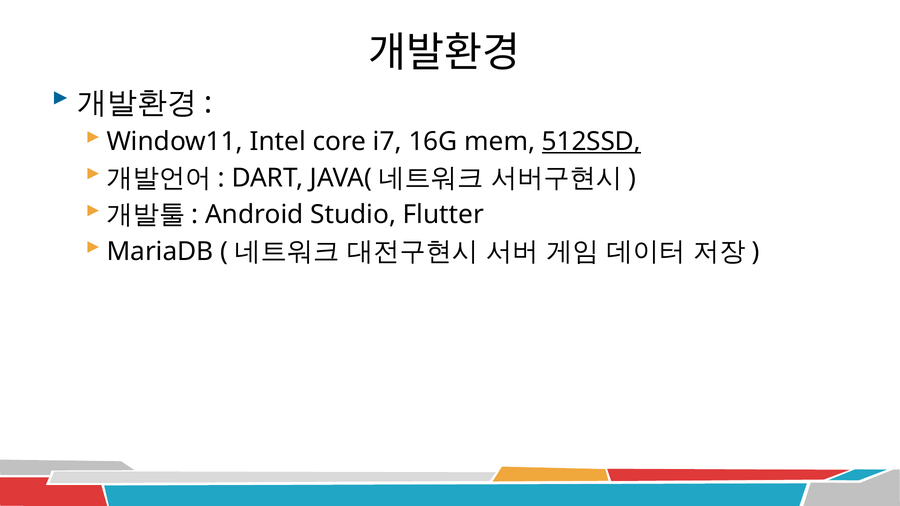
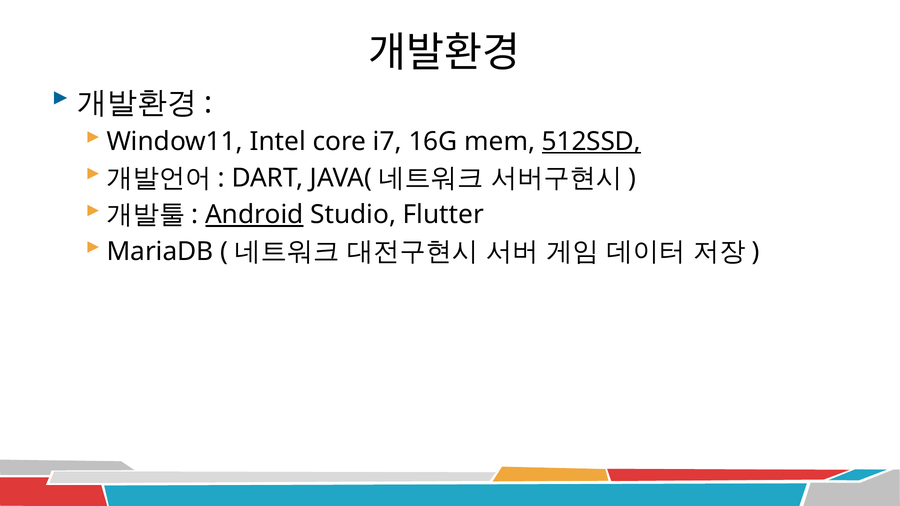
Android underline: none -> present
